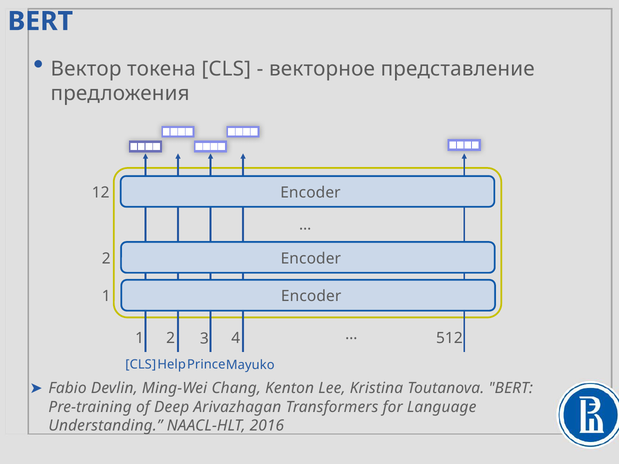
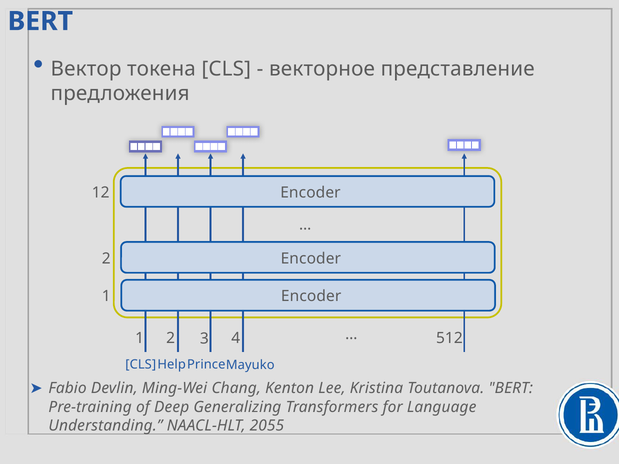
Arivazhagan: Arivazhagan -> Generalizing
2016: 2016 -> 2055
